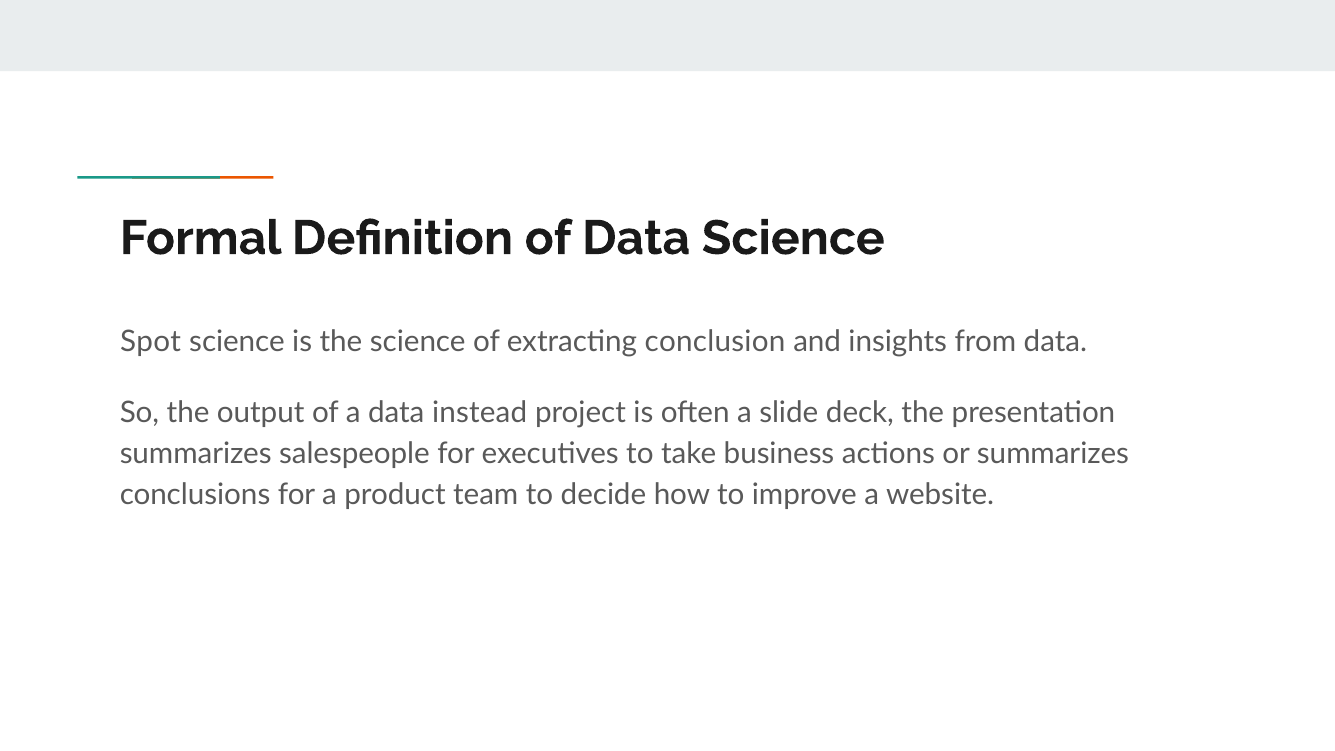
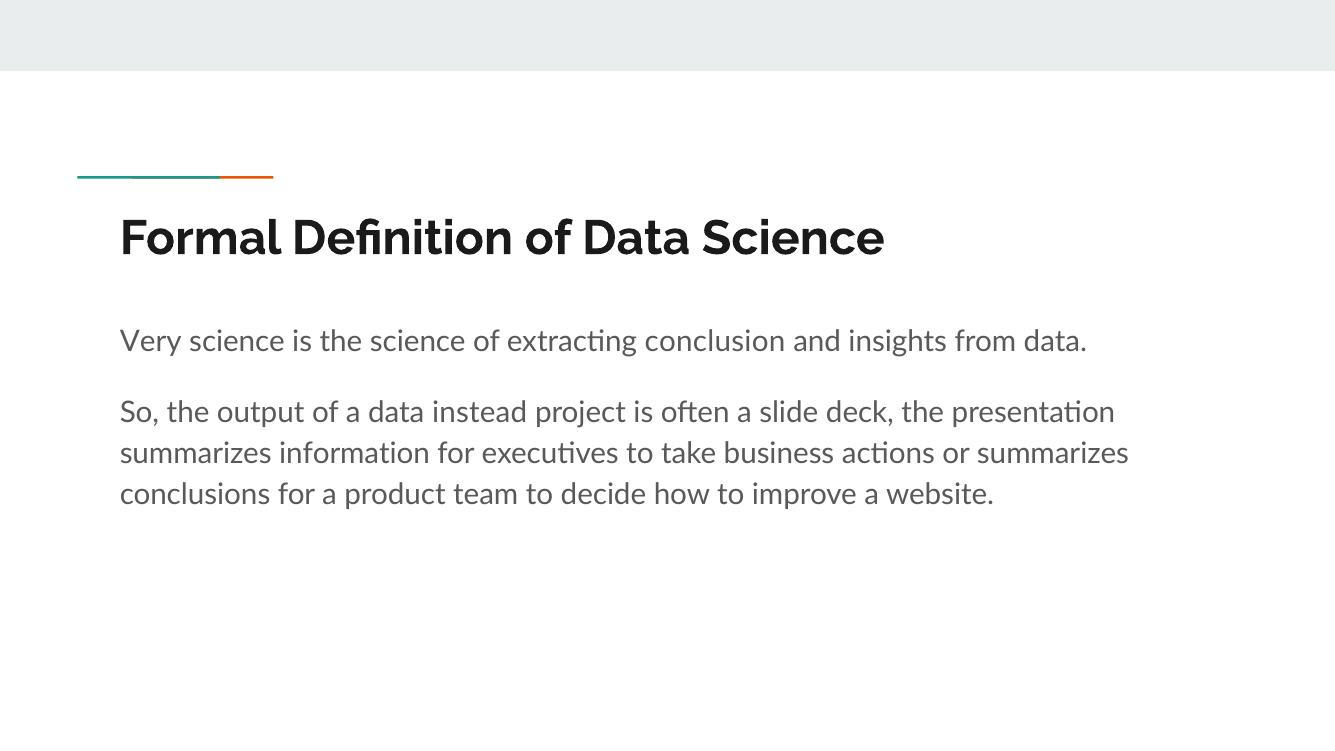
Spot: Spot -> Very
salespeople: salespeople -> information
